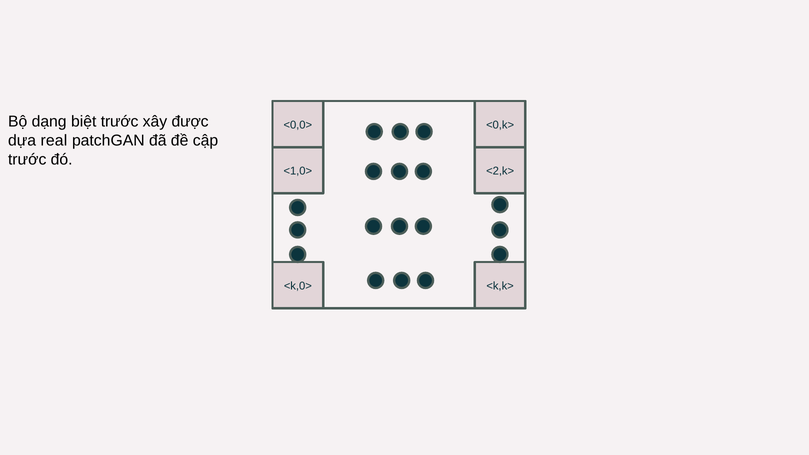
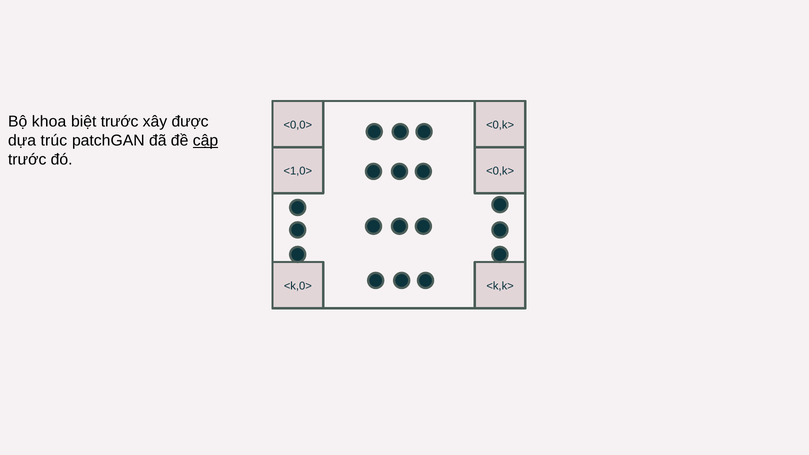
dạng: dạng -> khoa
real: real -> trúc
cập underline: none -> present
<2,k> at (500, 171): <2,k> -> <0,k>
